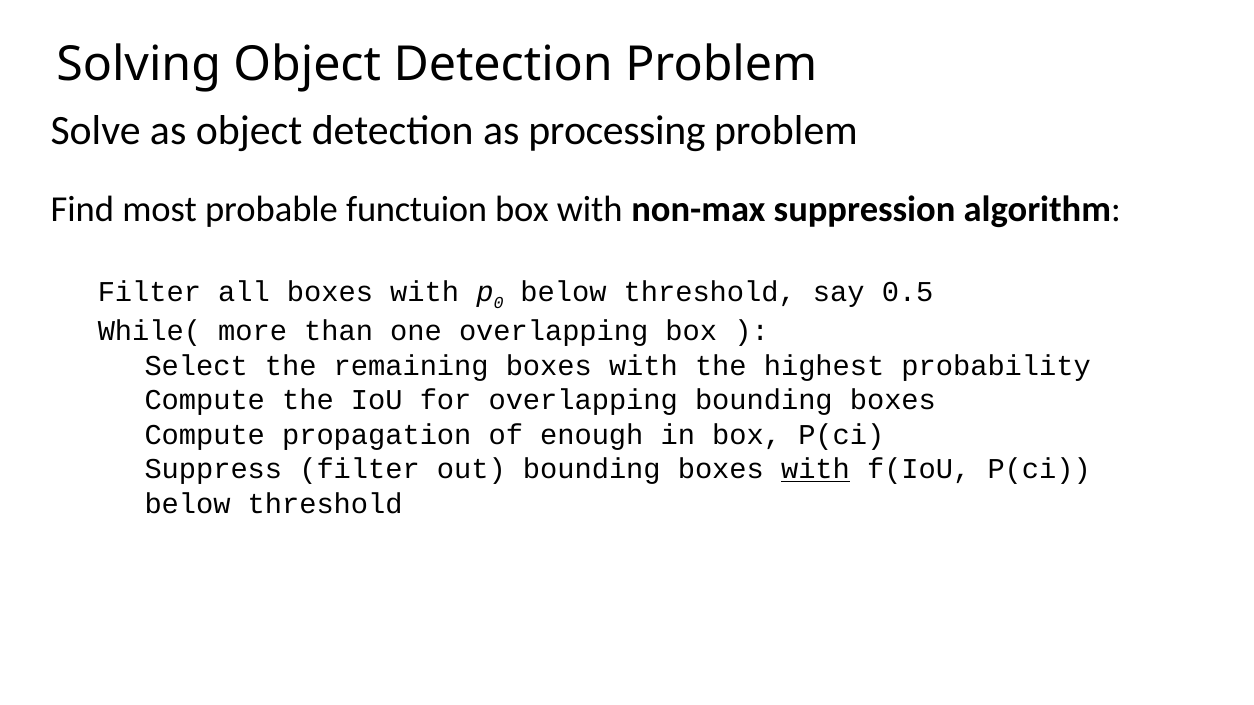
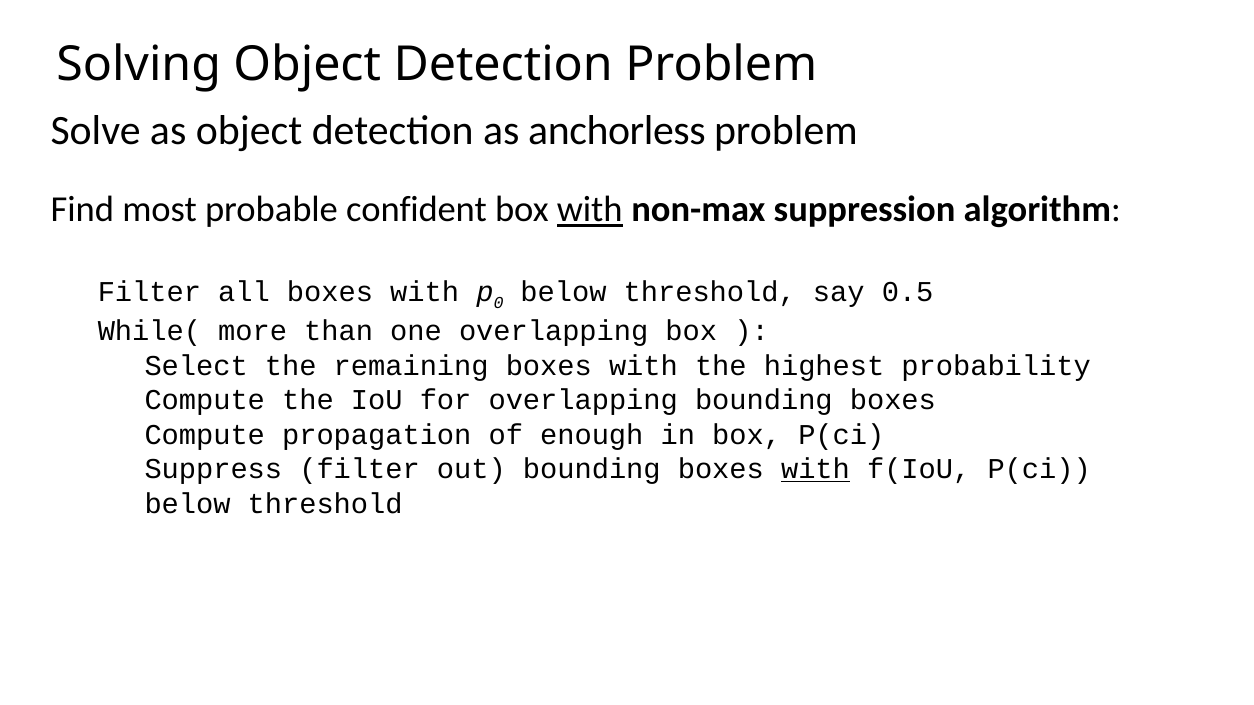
processing: processing -> anchorless
functuion: functuion -> confident
with at (590, 210) underline: none -> present
